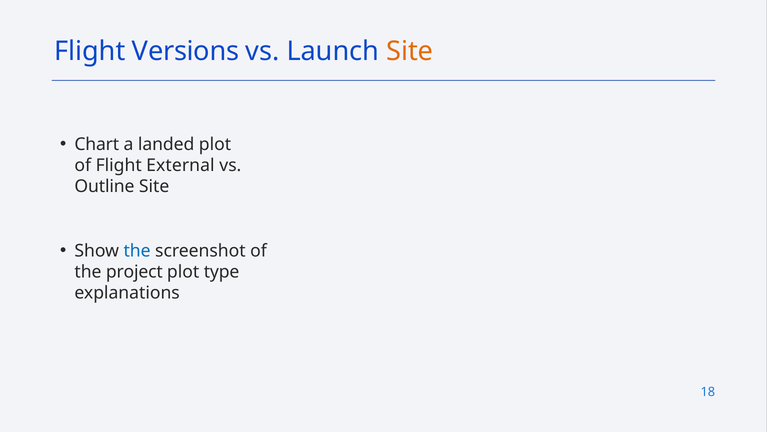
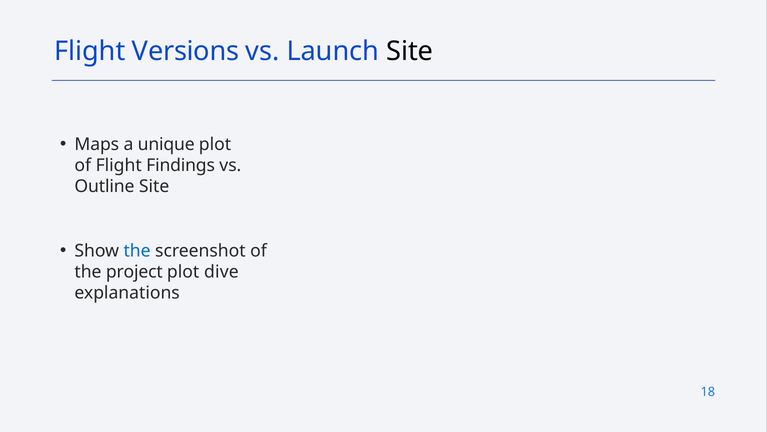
Site at (410, 51) colour: orange -> black
Chart: Chart -> Maps
landed: landed -> unique
External: External -> Findings
type: type -> dive
